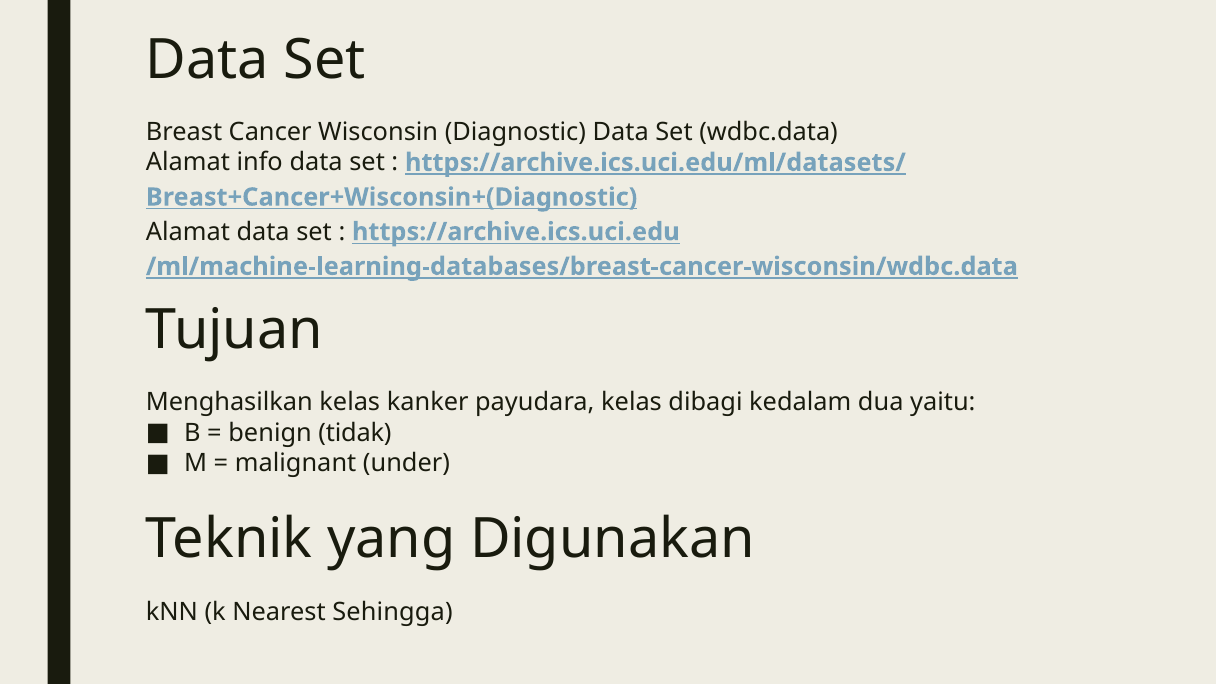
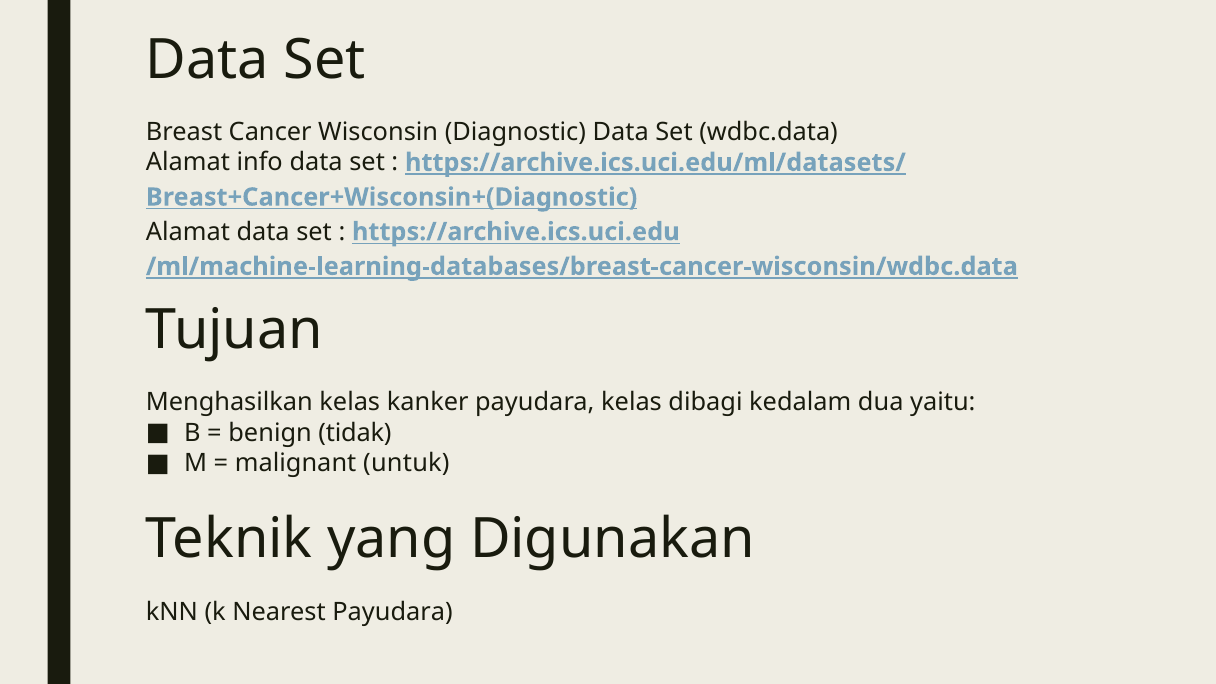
under: under -> untuk
Nearest Sehingga: Sehingga -> Payudara
